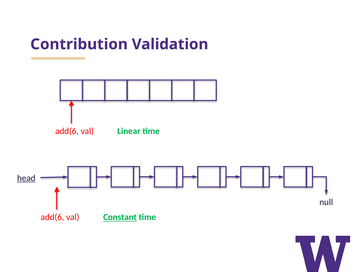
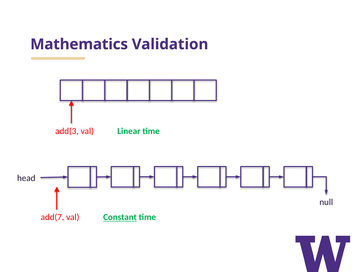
Contribution: Contribution -> Mathematics
add(6 at (67, 131): add(6 -> add(3
head underline: present -> none
add(6 at (52, 217): add(6 -> add(7
